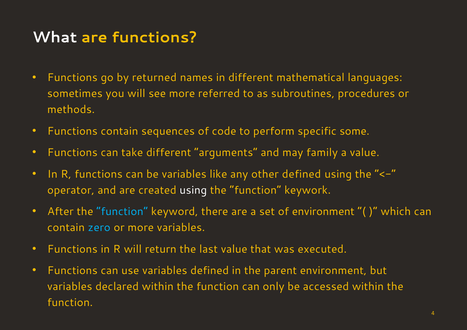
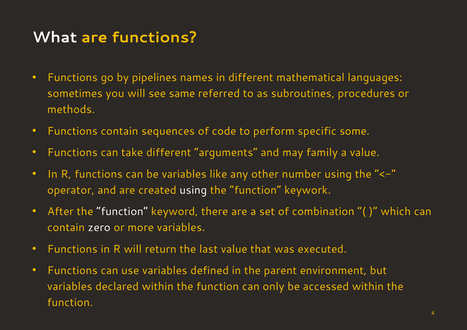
returned: returned -> pipelines
see more: more -> same
other defined: defined -> number
function at (122, 212) colour: light blue -> white
of environment: environment -> combination
zero colour: light blue -> white
